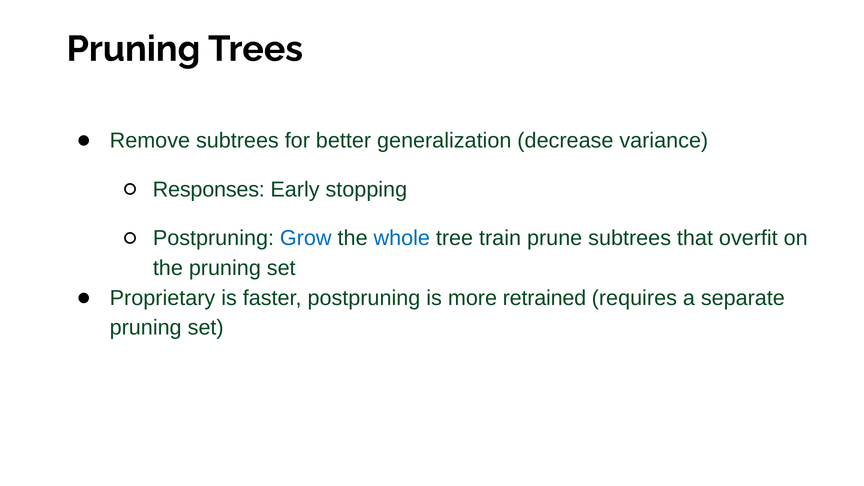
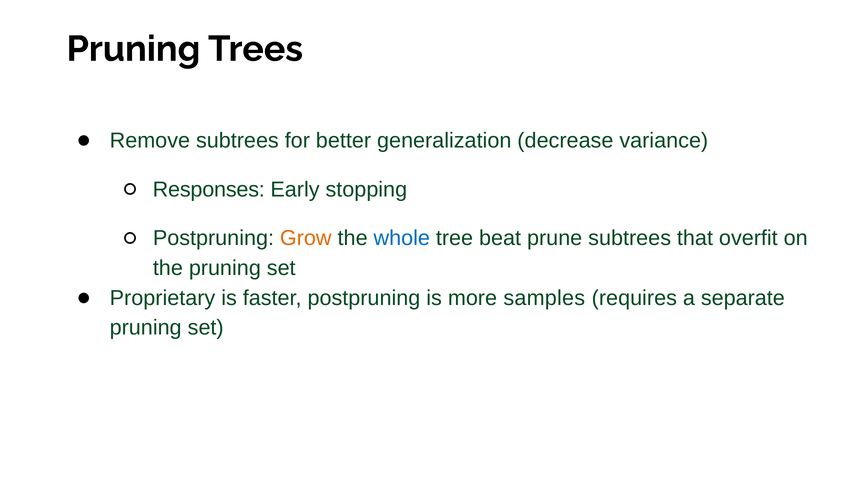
Grow colour: blue -> orange
train: train -> beat
retrained: retrained -> samples
